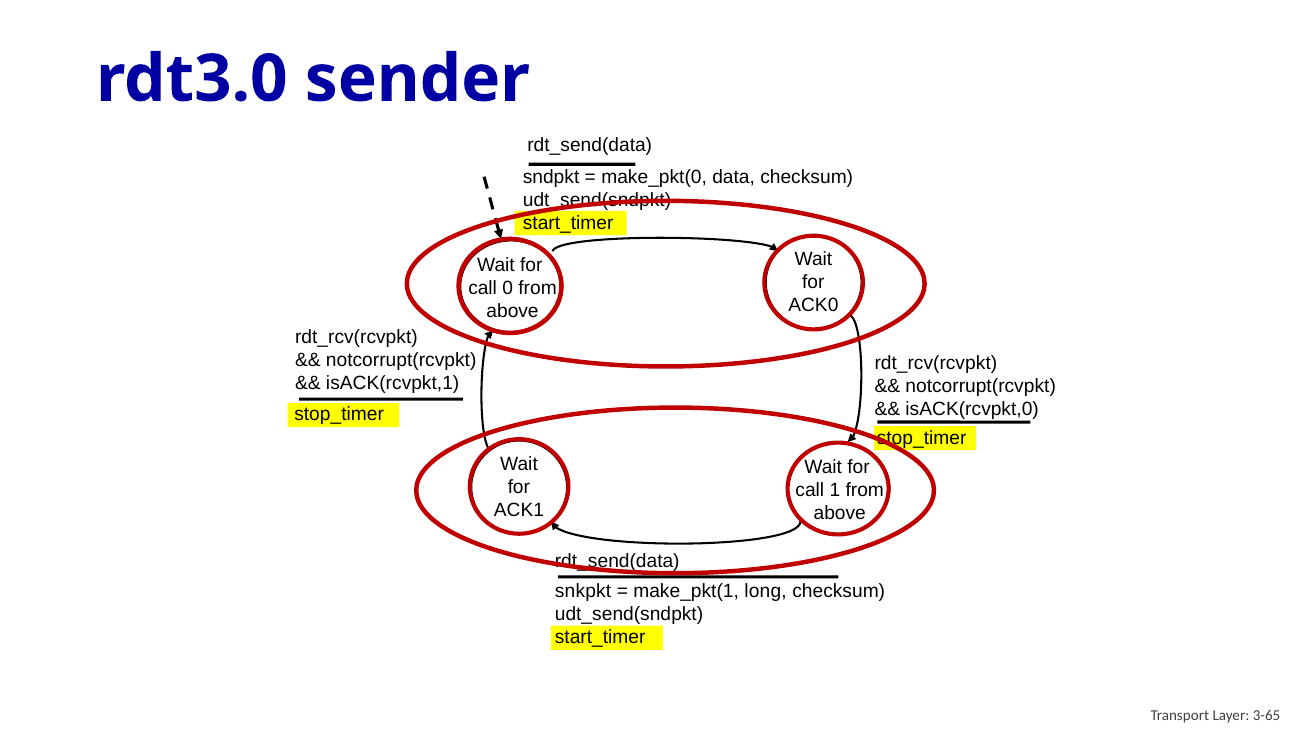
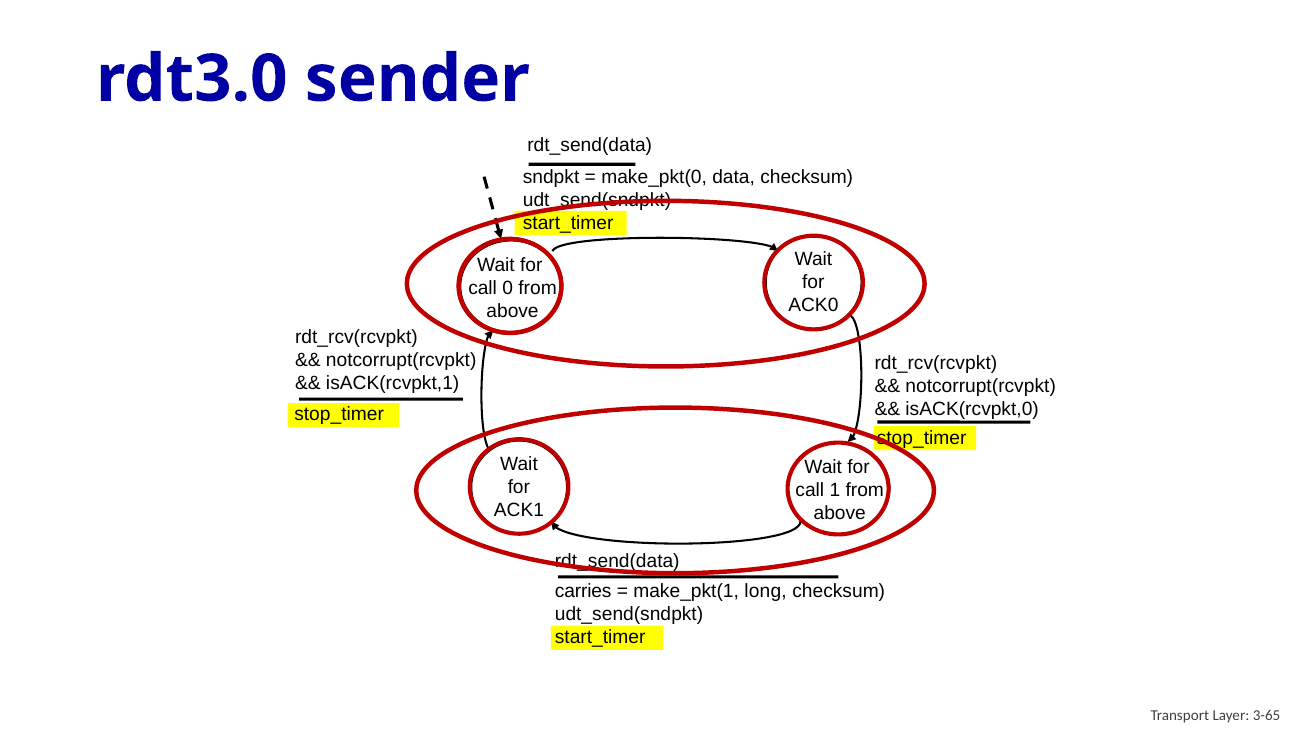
snkpkt: snkpkt -> carries
